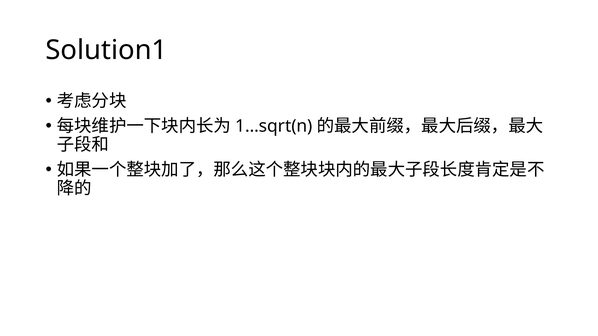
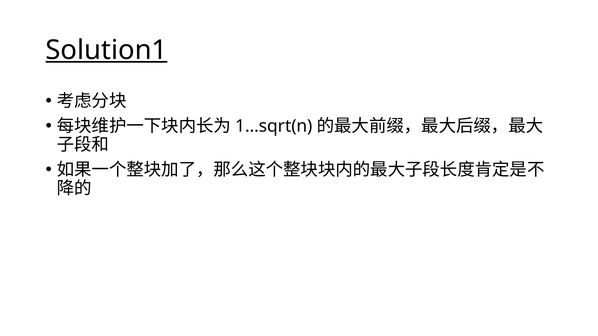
Solution1 underline: none -> present
